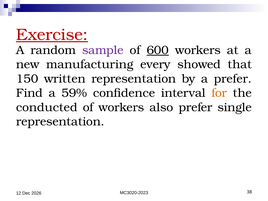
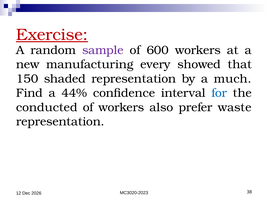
600 underline: present -> none
written: written -> shaded
a prefer: prefer -> much
59%: 59% -> 44%
for colour: orange -> blue
single: single -> waste
